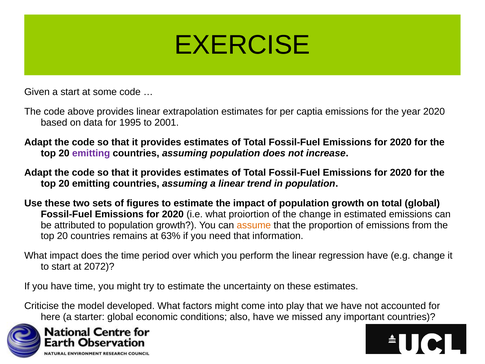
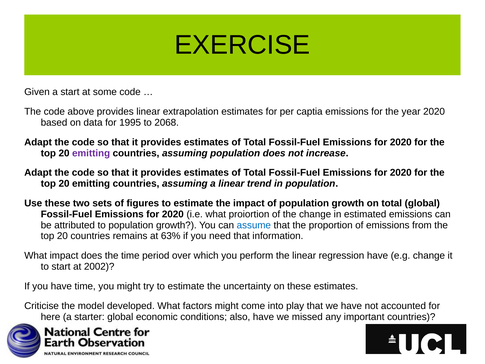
2001: 2001 -> 2068
assume colour: orange -> blue
2072: 2072 -> 2002
